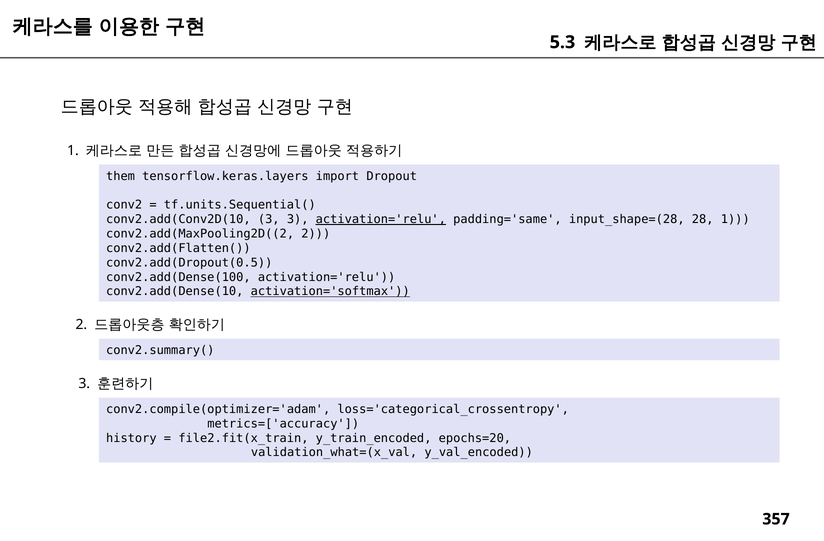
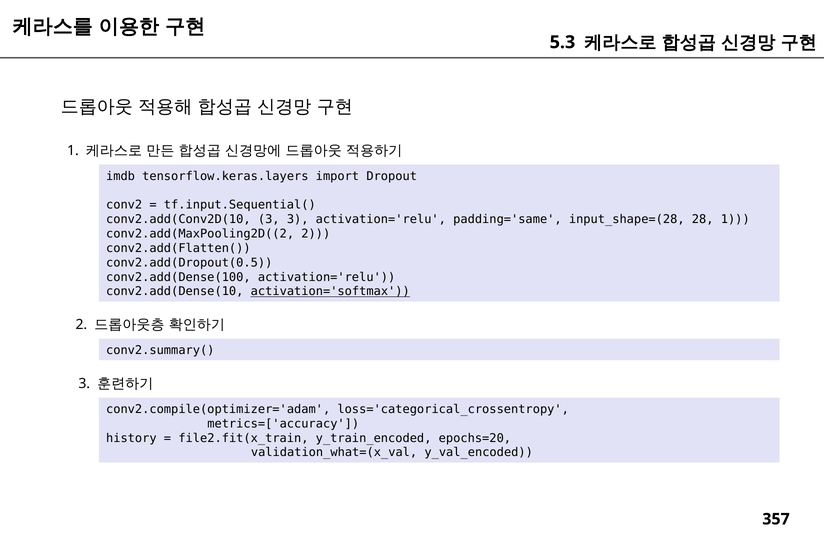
them: them -> imdb
tf.units.Sequential(: tf.units.Sequential( -> tf.input.Sequential(
activation='relu at (381, 219) underline: present -> none
